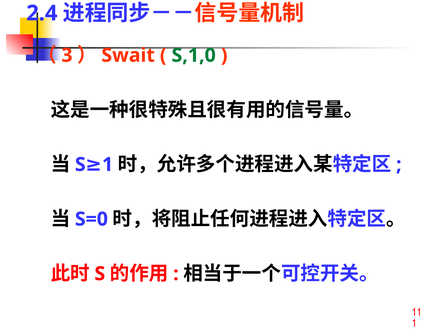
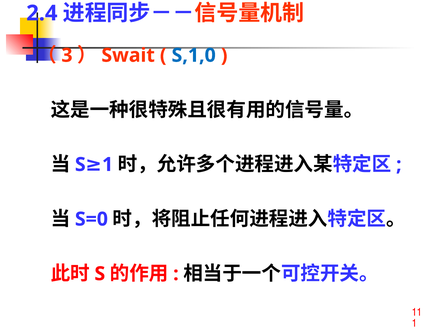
S,1,0 colour: green -> blue
